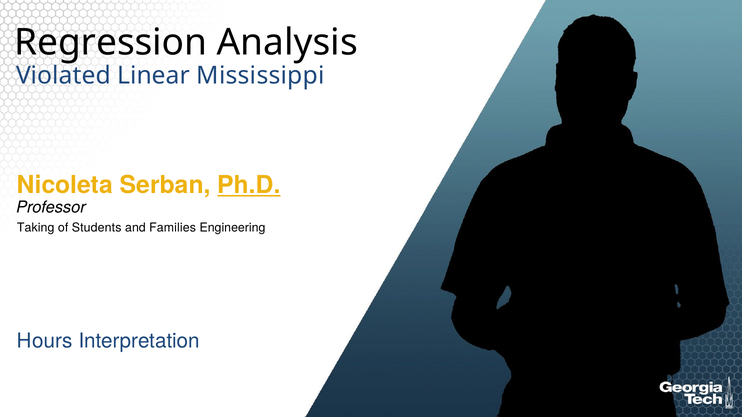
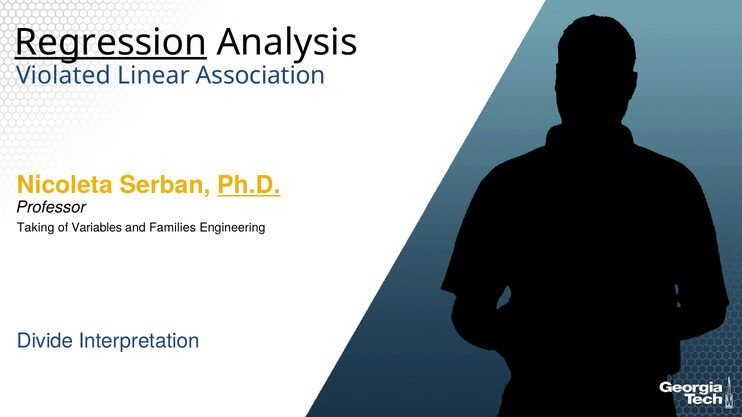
Regression underline: none -> present
Mississippi: Mississippi -> Association
Students: Students -> Variables
Hours: Hours -> Divide
